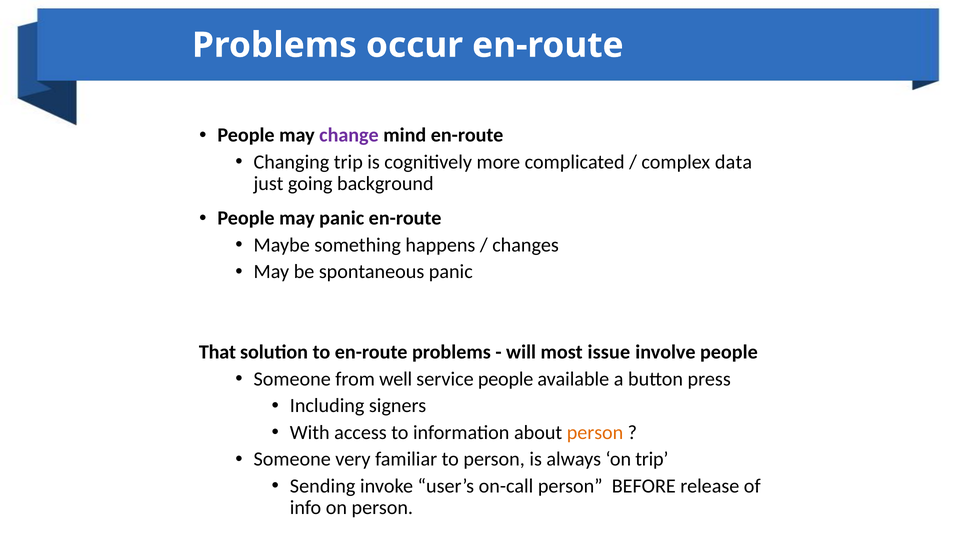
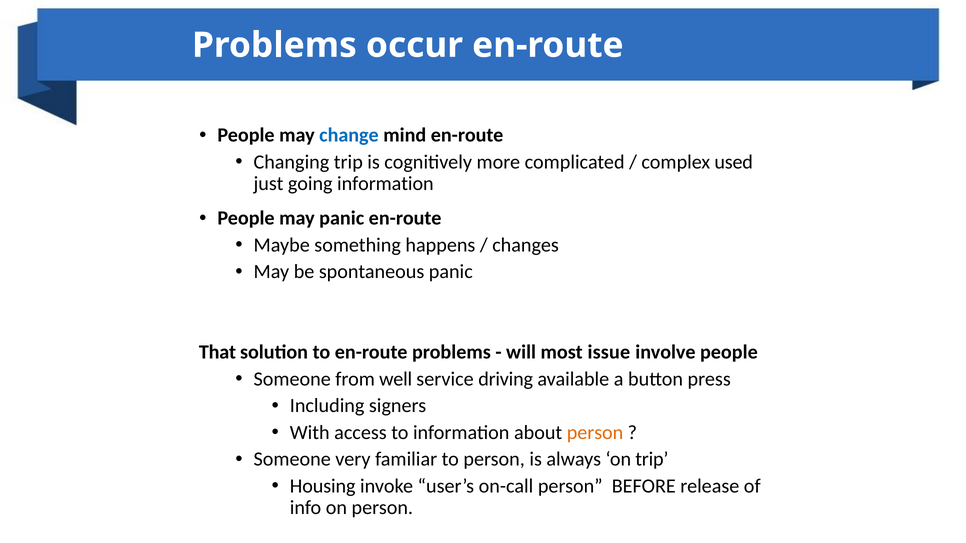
change colour: purple -> blue
data: data -> used
going background: background -> information
service people: people -> driving
Sending: Sending -> Housing
